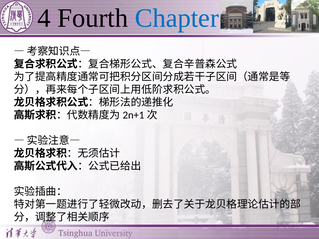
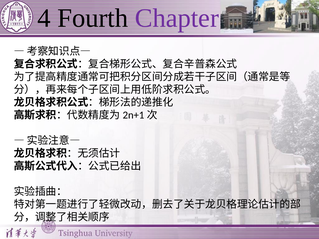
Chapter colour: blue -> purple
